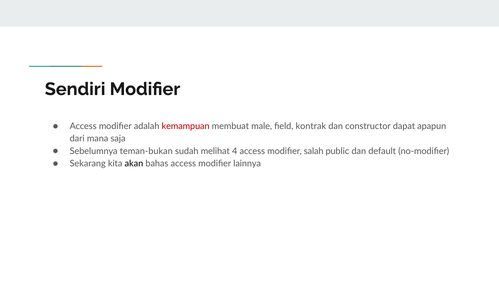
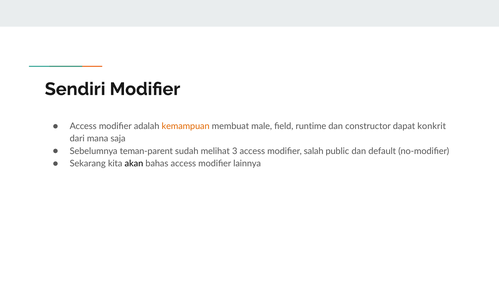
kemampuan colour: red -> orange
kontrak: kontrak -> runtime
apapun: apapun -> konkrit
teman-bukan: teman-bukan -> teman-parent
4: 4 -> 3
